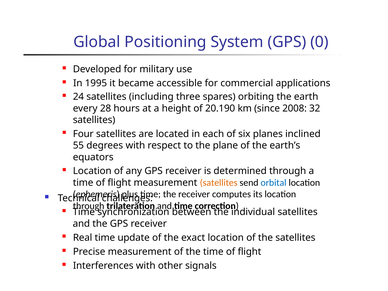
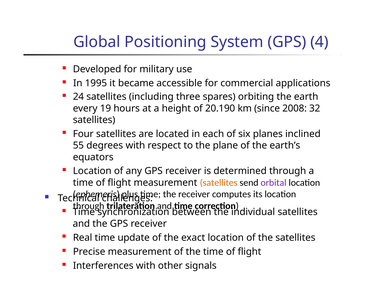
0: 0 -> 4
28: 28 -> 19
orbital colour: blue -> purple
